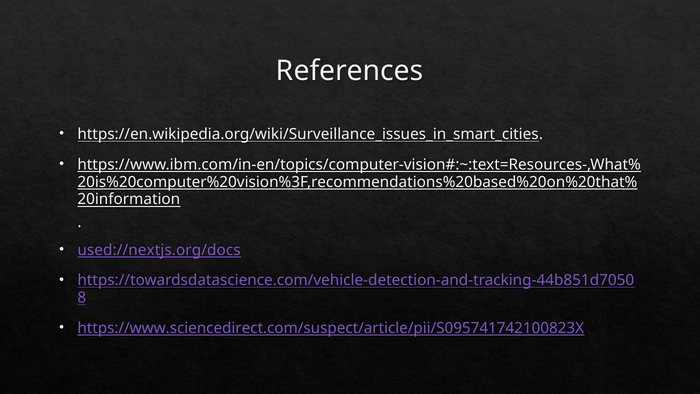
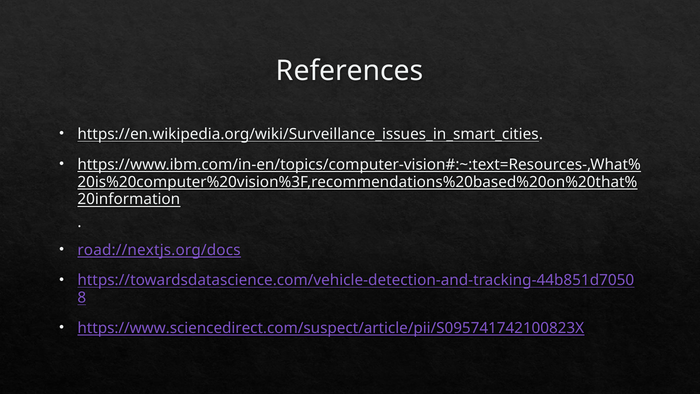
used://nextjs.org/docs: used://nextjs.org/docs -> road://nextjs.org/docs
